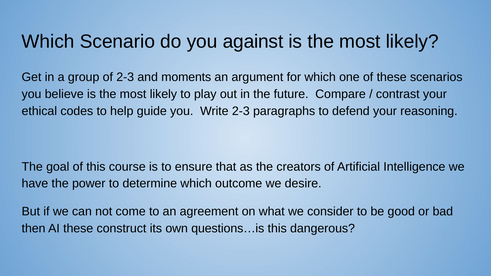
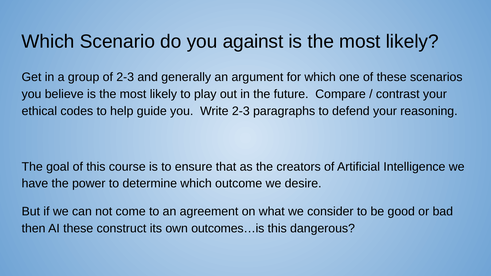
moments: moments -> generally
questions…is: questions…is -> outcomes…is
